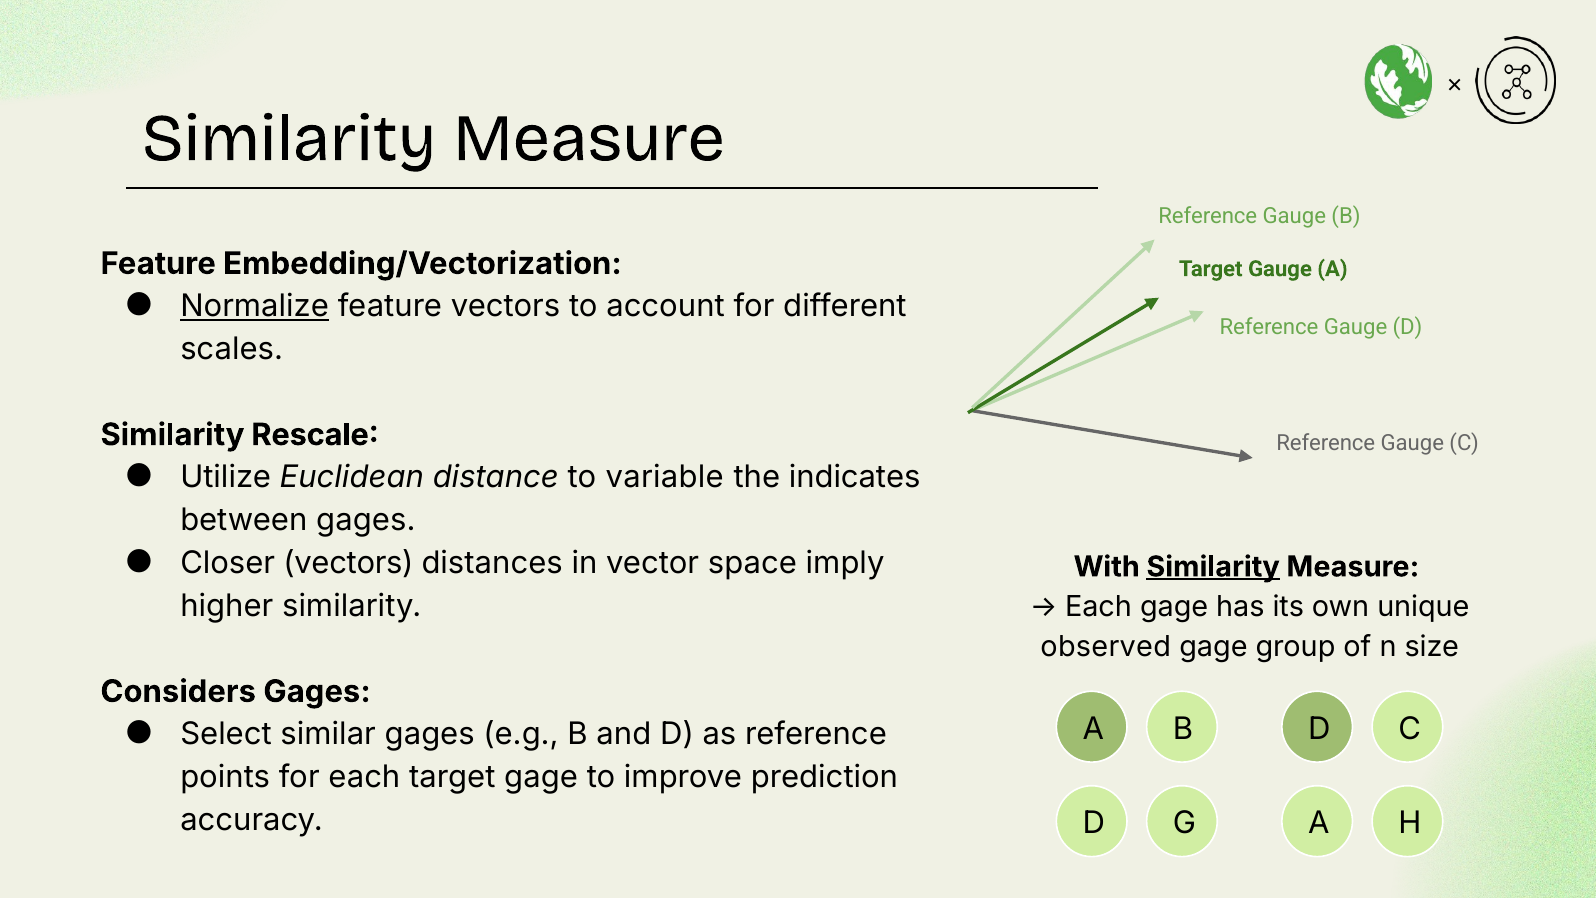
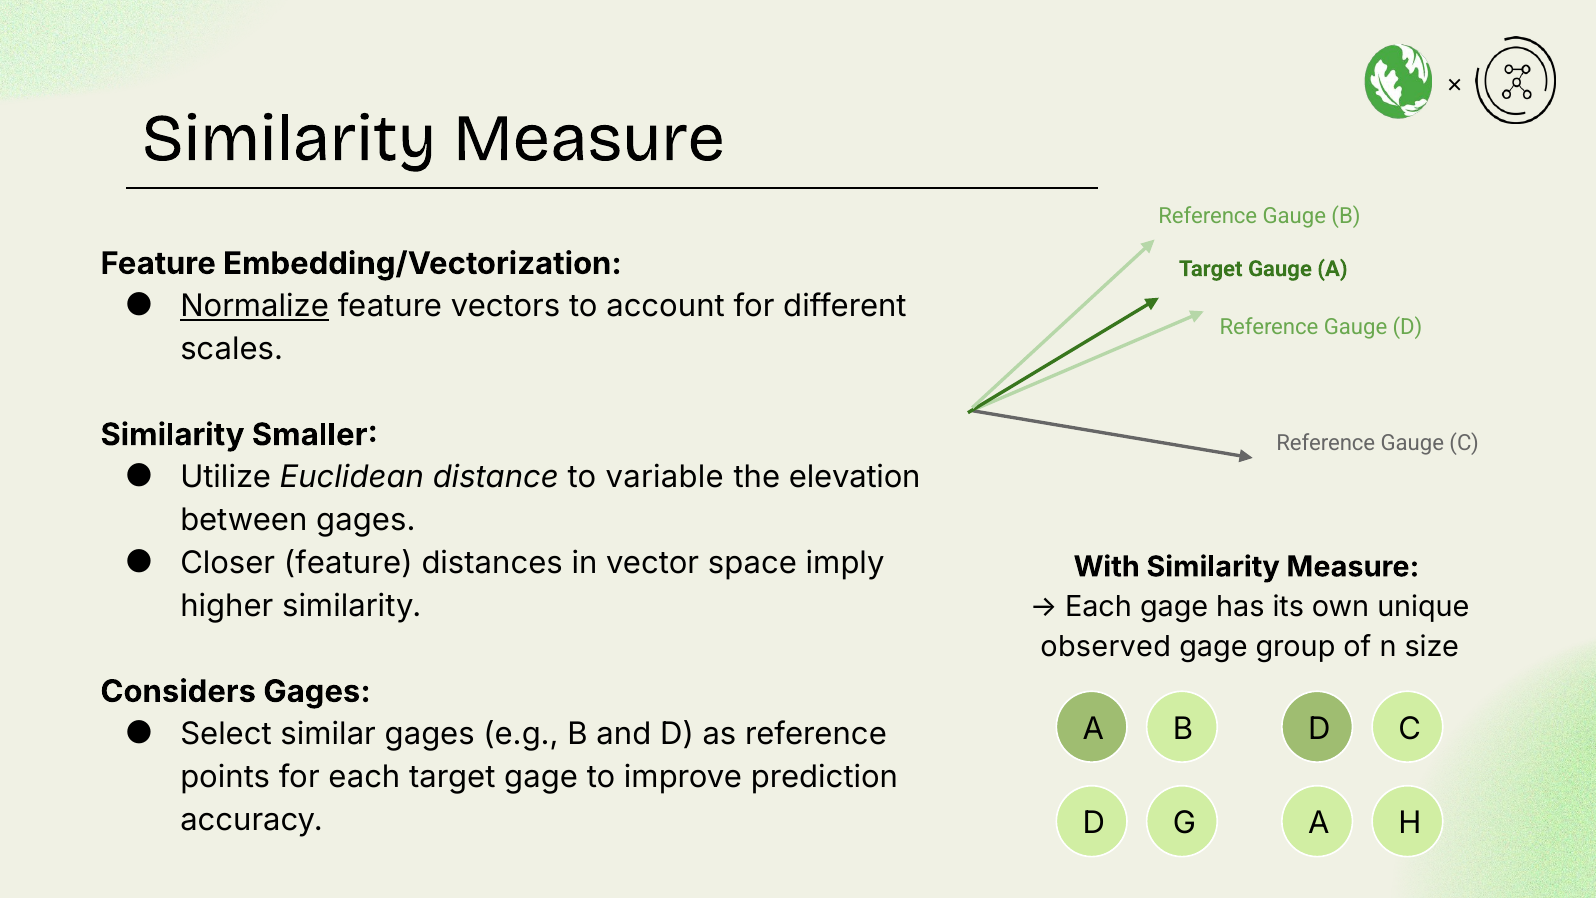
Rescale: Rescale -> Smaller
indicates: indicates -> elevation
Closer vectors: vectors -> feature
Similarity at (1213, 567) underline: present -> none
